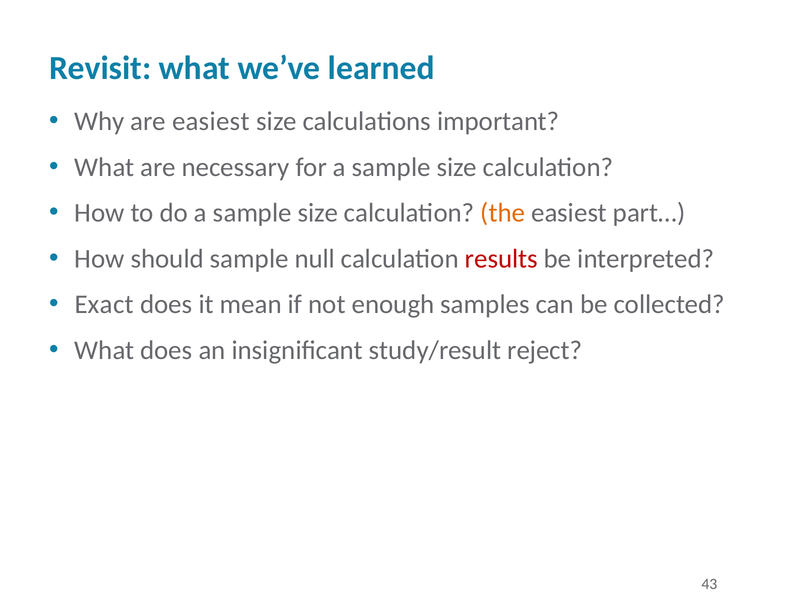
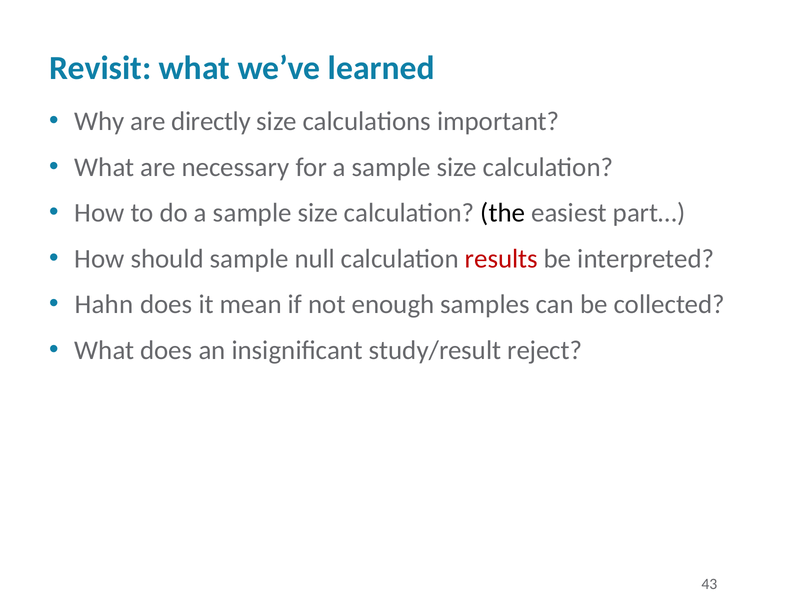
are easiest: easiest -> directly
the colour: orange -> black
Exact: Exact -> Hahn
